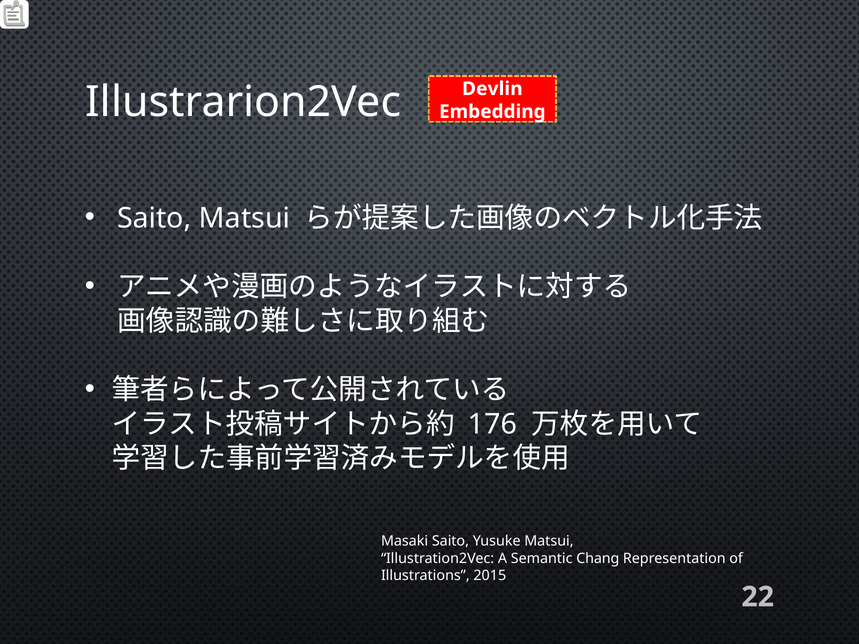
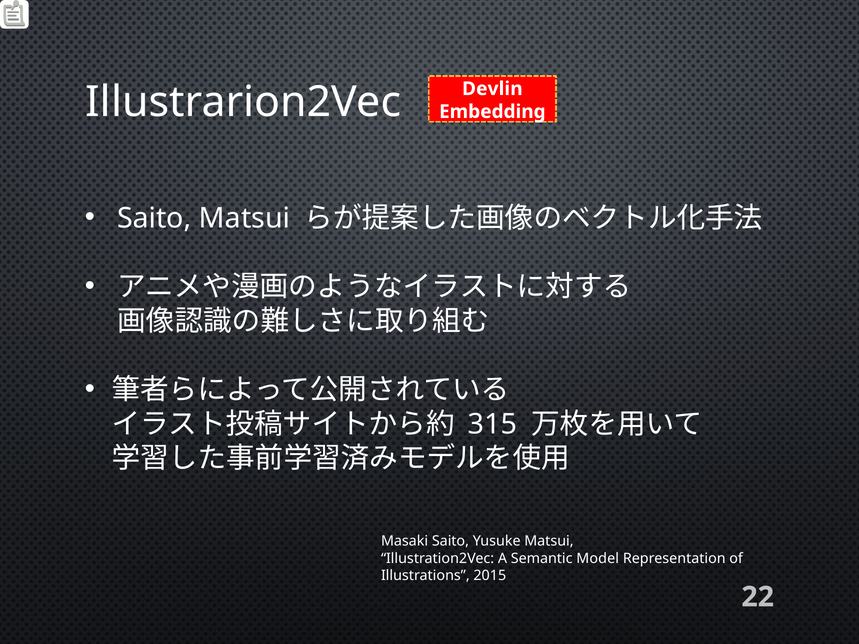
176: 176 -> 315
Chang: Chang -> Model
